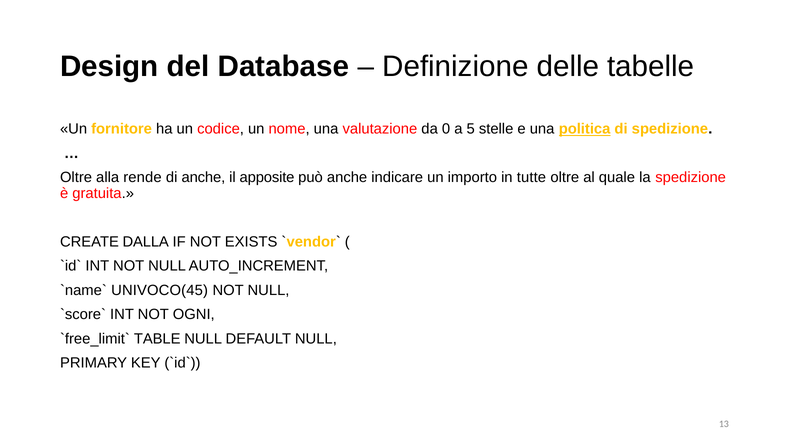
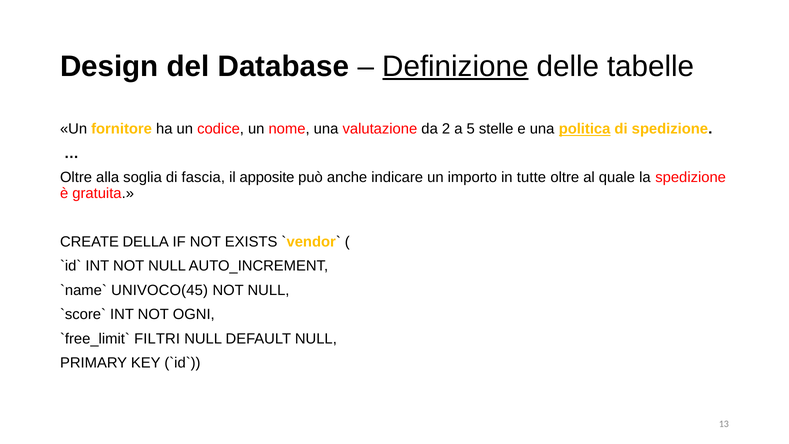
Definizione underline: none -> present
0: 0 -> 2
rende: rende -> soglia
di anche: anche -> fascia
DALLA: DALLA -> DELLA
TABLE: TABLE -> FILTRI
